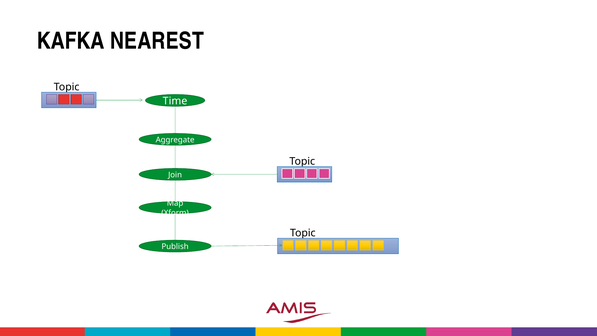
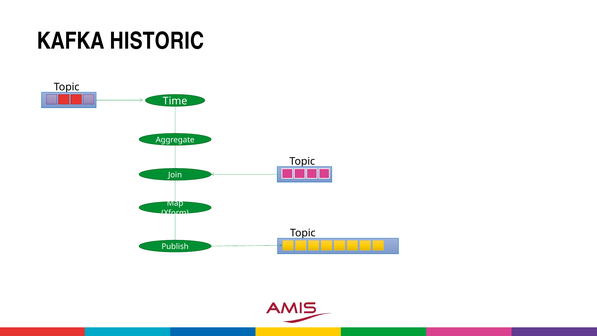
NEAREST: NEAREST -> HISTORIC
